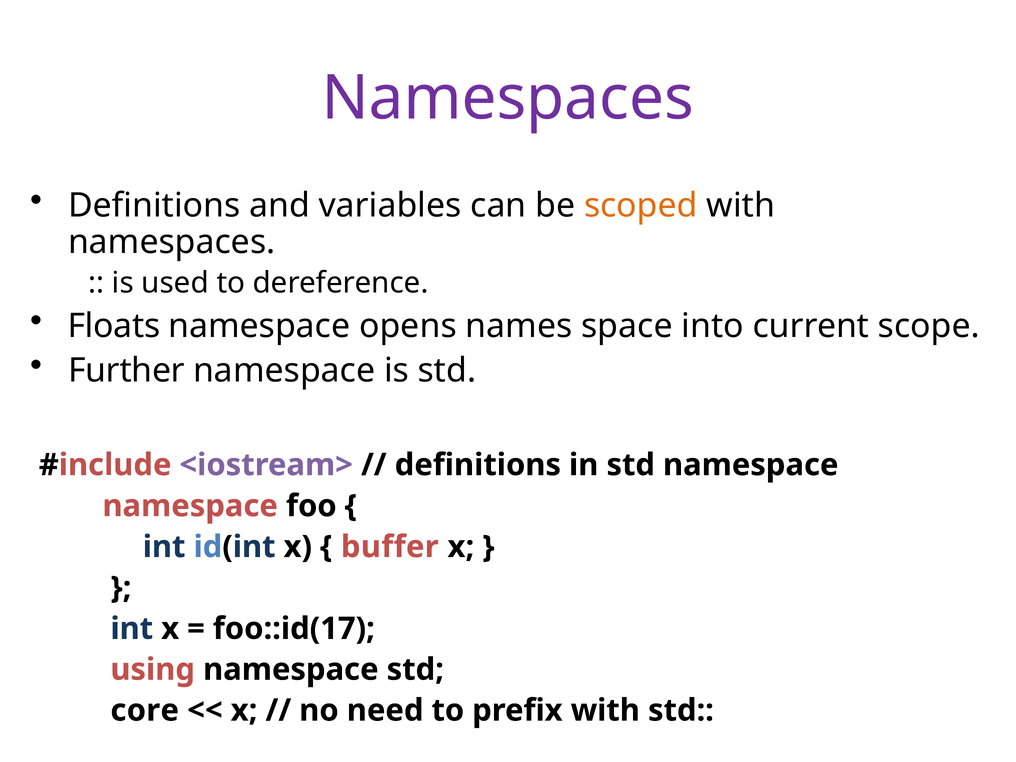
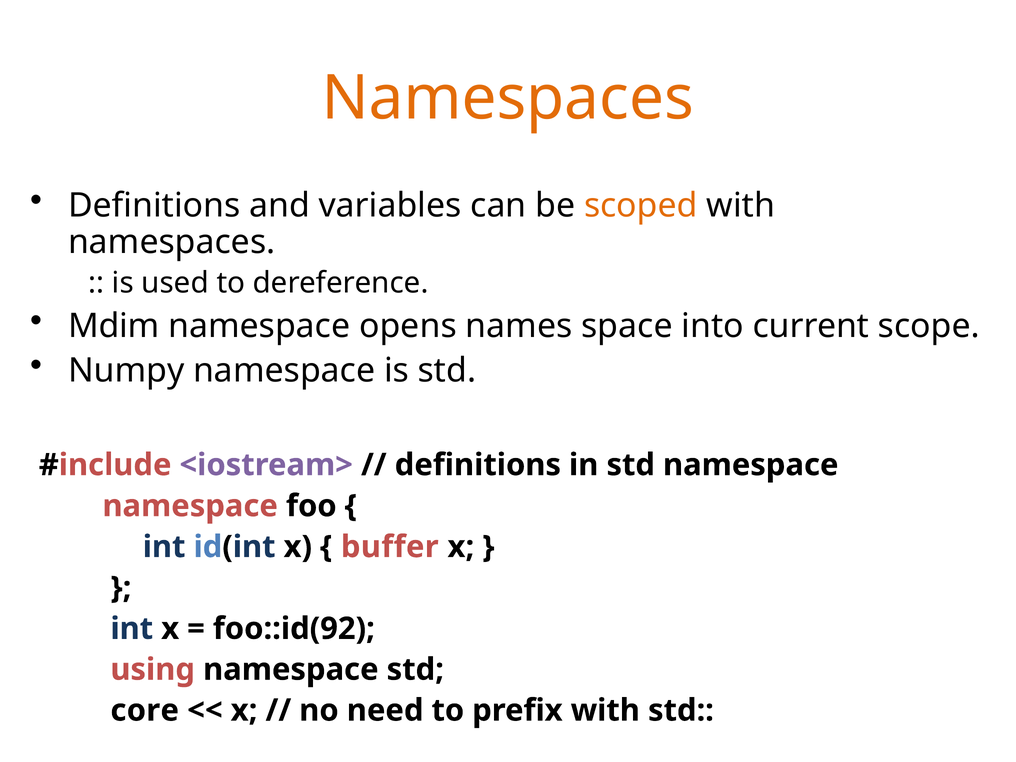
Namespaces at (508, 98) colour: purple -> orange
Floats: Floats -> Mdim
Further: Further -> Numpy
foo::id(17: foo::id(17 -> foo::id(92
